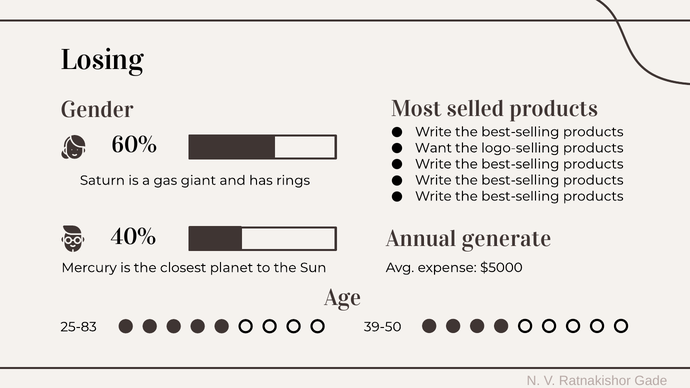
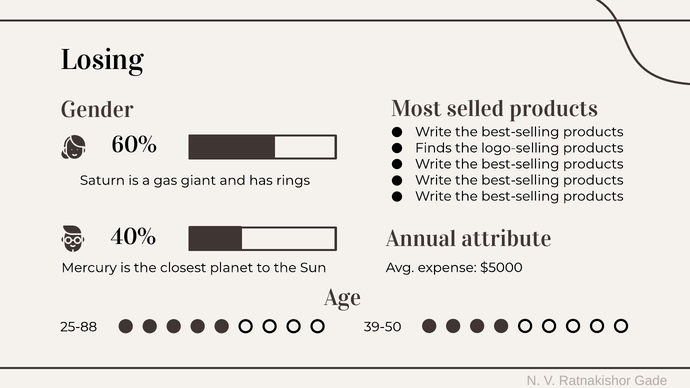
Want: Want -> Finds
generate: generate -> attribute
25-83: 25-83 -> 25-88
